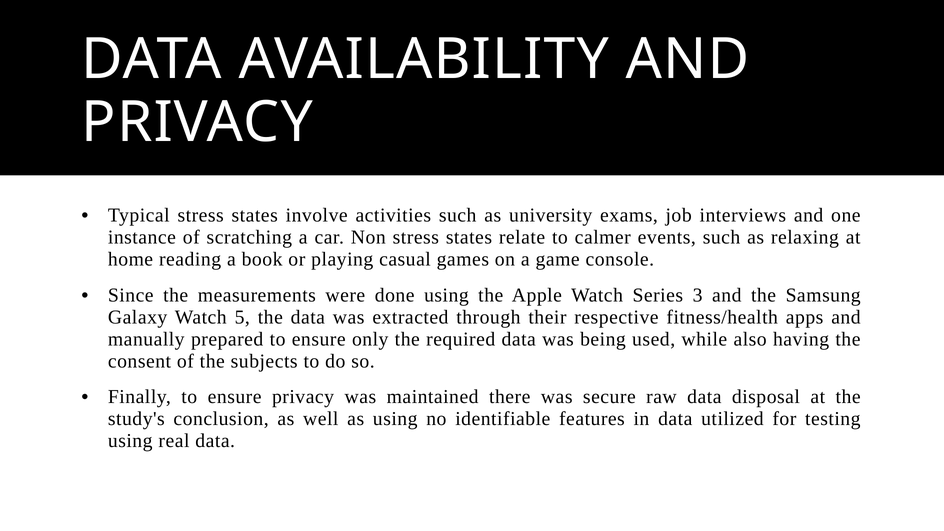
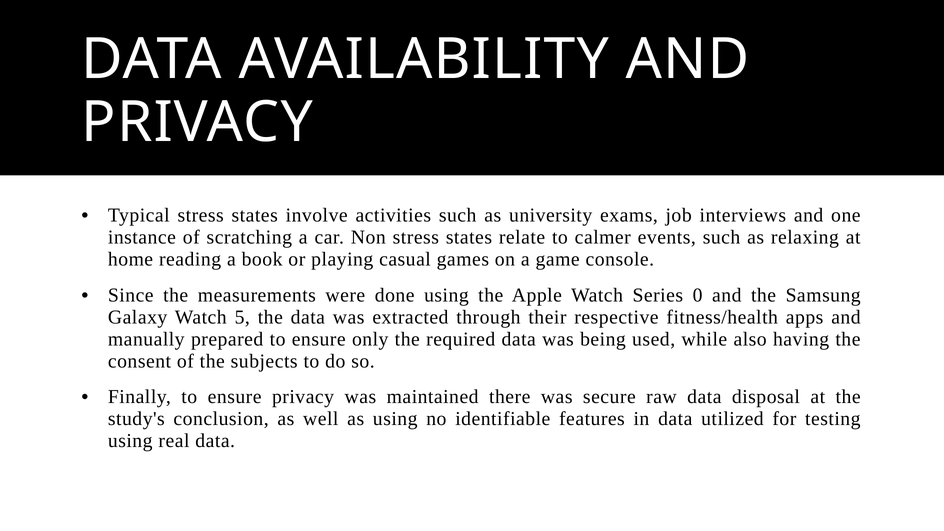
3: 3 -> 0
